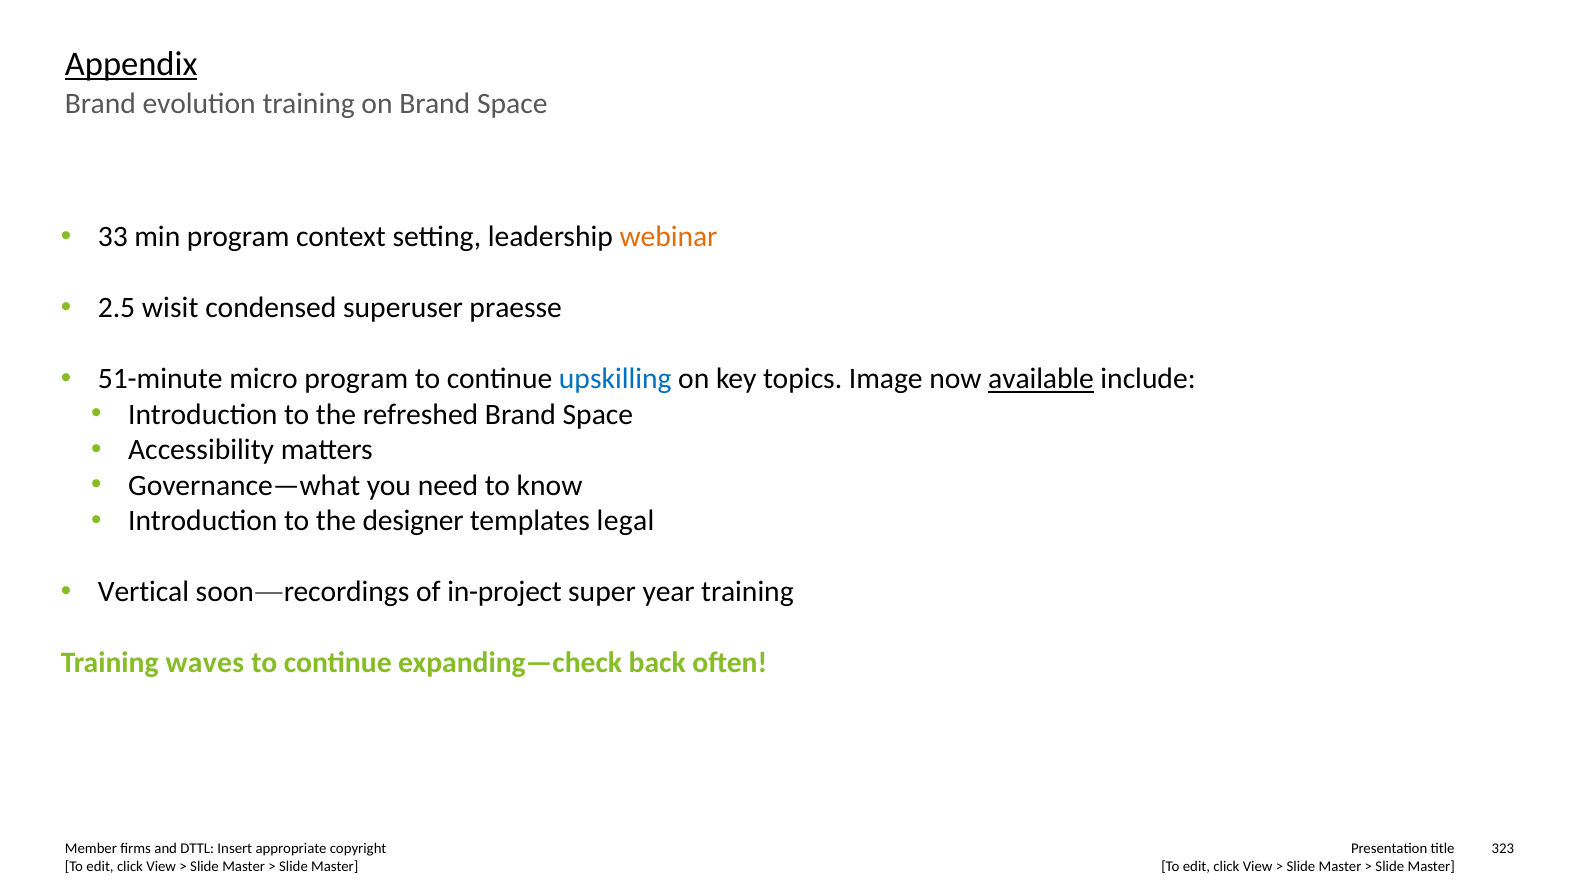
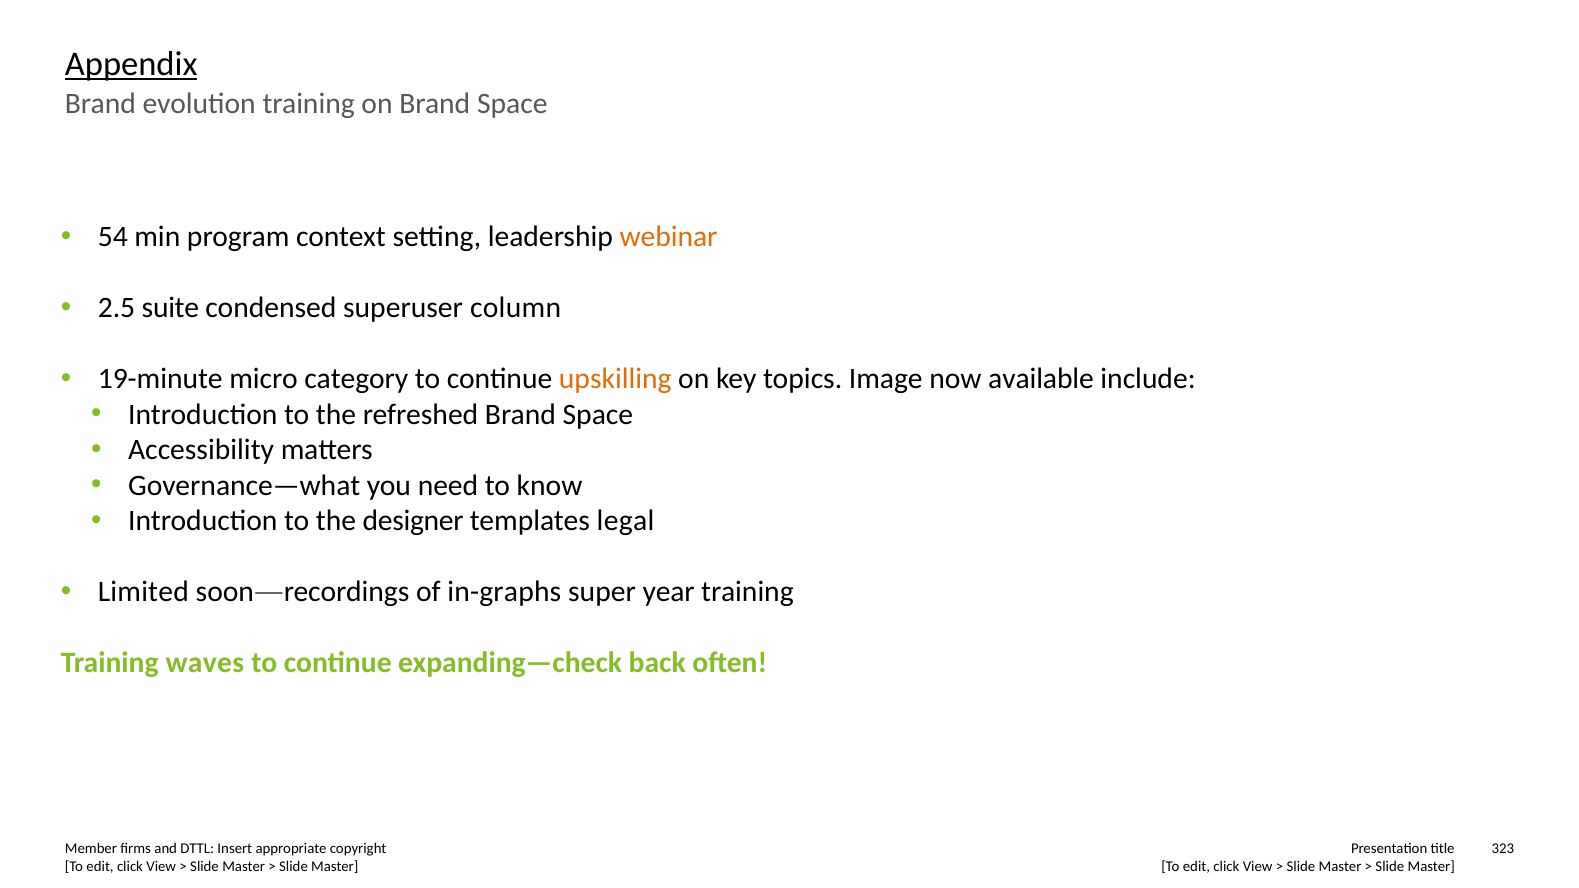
33: 33 -> 54
wisit: wisit -> suite
praesse: praesse -> column
51-minute: 51-minute -> 19-minute
micro program: program -> category
upskilling colour: blue -> orange
available underline: present -> none
Vertical: Vertical -> Limited
in-project: in-project -> in-graphs
